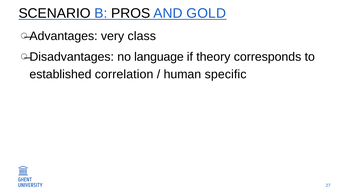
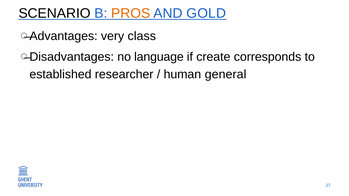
PROS colour: black -> orange
theory: theory -> create
correlation: correlation -> researcher
specific: specific -> general
